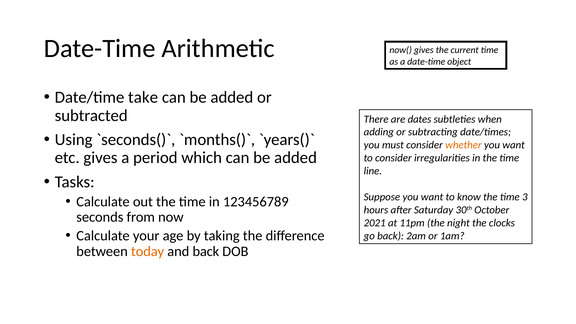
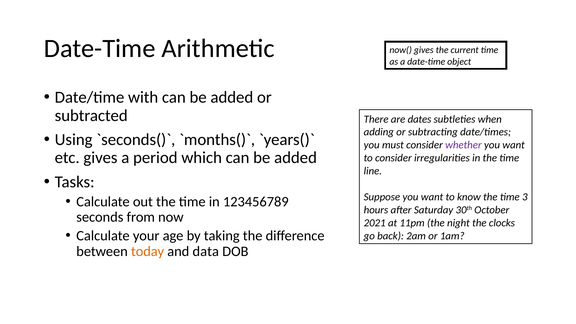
take: take -> with
whether colour: orange -> purple
and back: back -> data
